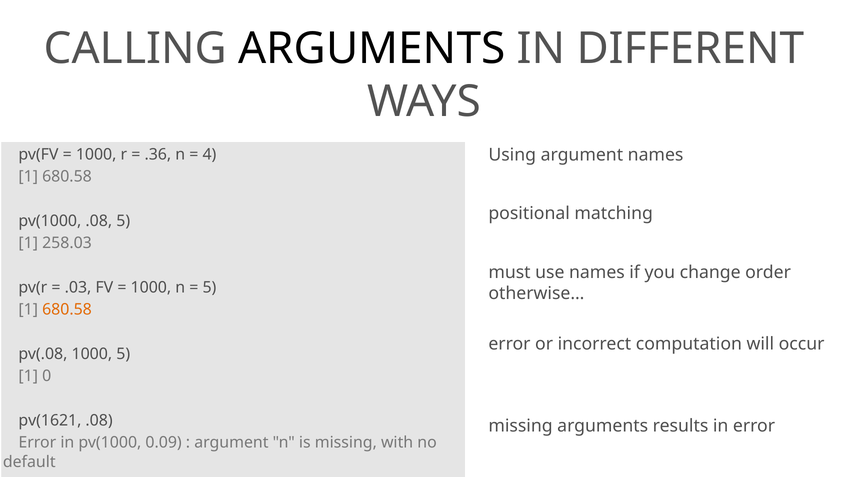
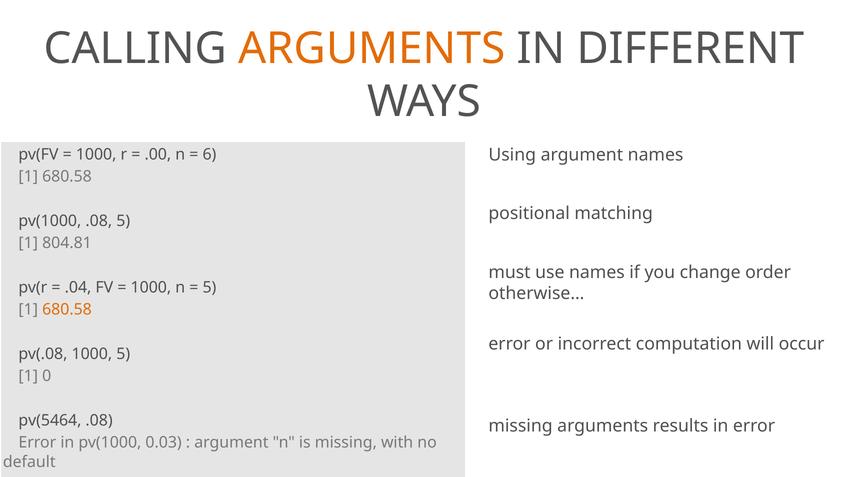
ARGUMENTS at (372, 49) colour: black -> orange
.36: .36 -> .00
4: 4 -> 6
258.03: 258.03 -> 804.81
.03: .03 -> .04
pv(1621: pv(1621 -> pv(5464
0.09: 0.09 -> 0.03
